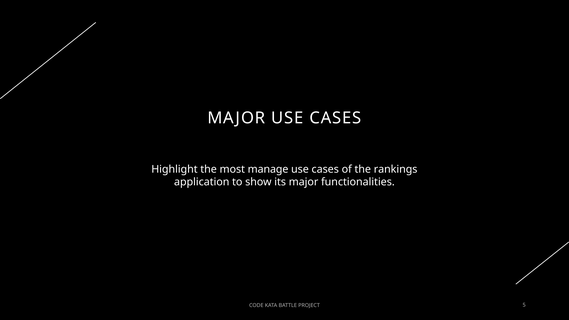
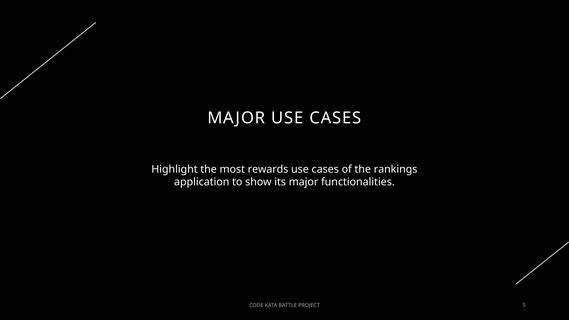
manage: manage -> rewards
